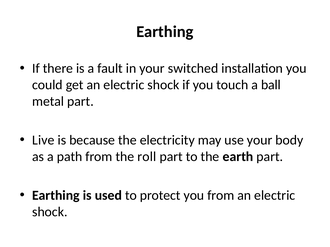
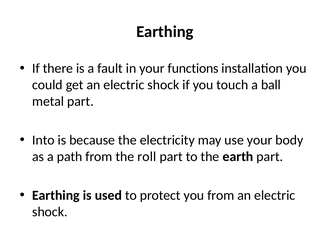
switched: switched -> functions
Live: Live -> Into
